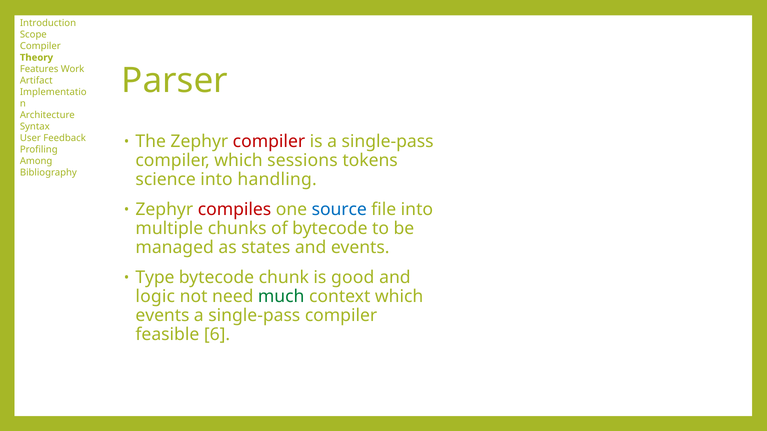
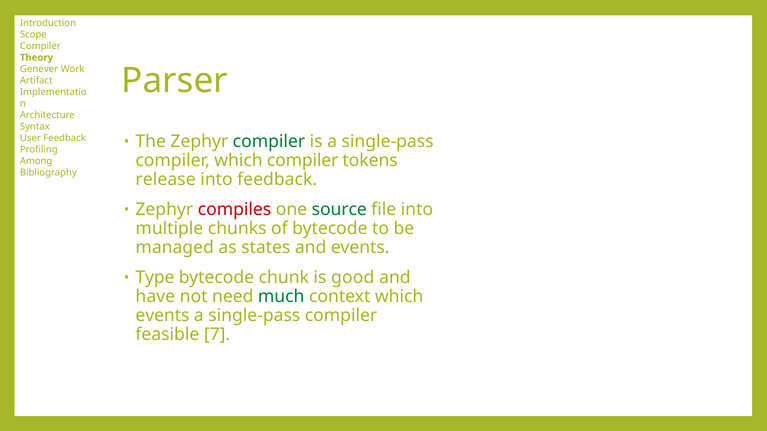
Features: Features -> Genever
compiler at (269, 142) colour: red -> green
which sessions: sessions -> compiler
science: science -> release
into handling: handling -> feedback
source colour: blue -> green
logic: logic -> have
6: 6 -> 7
